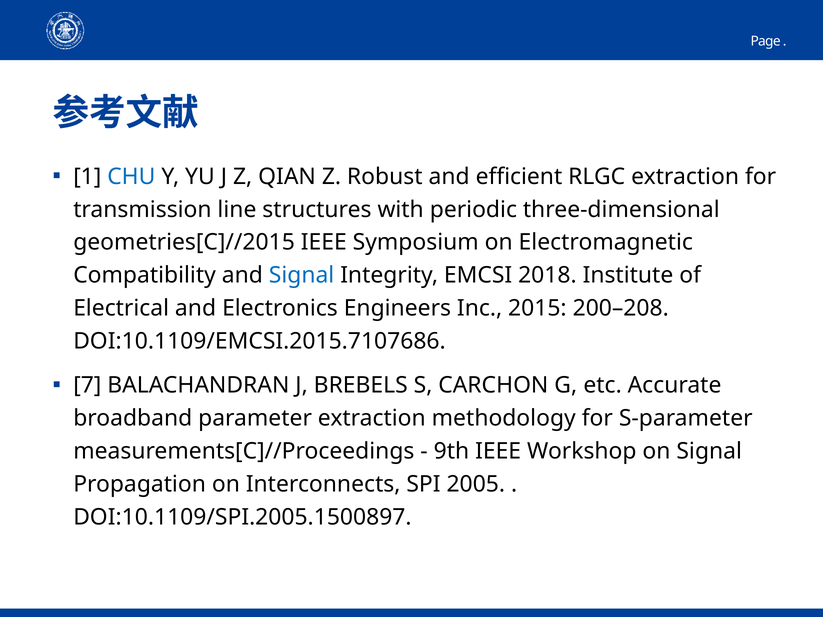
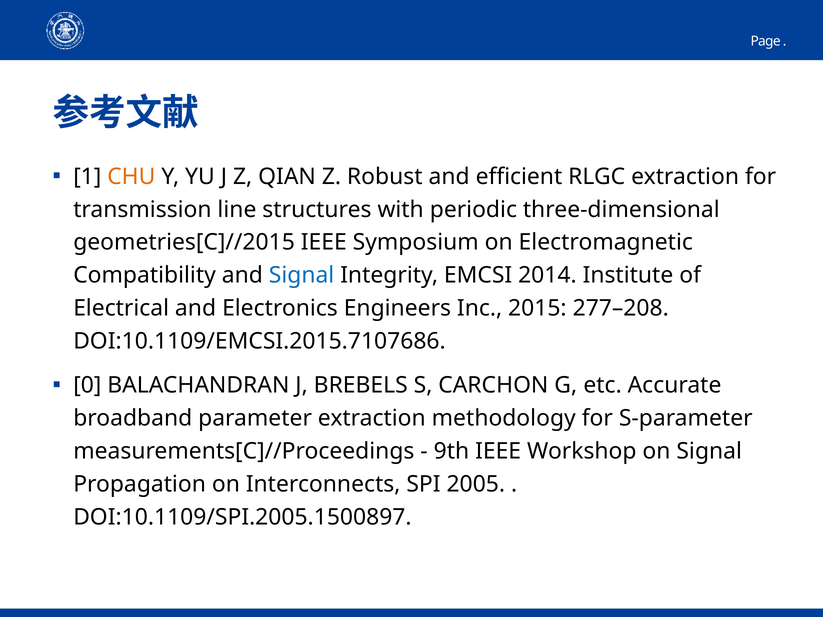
CHU colour: blue -> orange
2018: 2018 -> 2014
200–208: 200–208 -> 277–208
7: 7 -> 0
